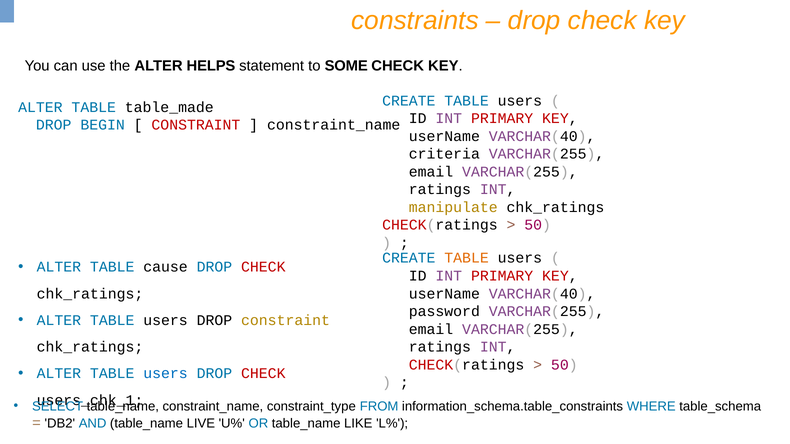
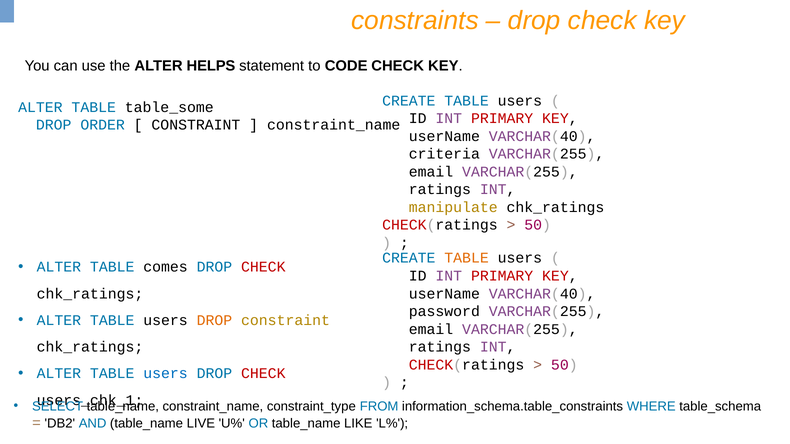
SOME: SOME -> CODE
table_made: table_made -> table_some
BEGIN: BEGIN -> ORDER
CONSTRAINT at (196, 125) colour: red -> black
cause: cause -> comes
DROP at (214, 321) colour: black -> orange
